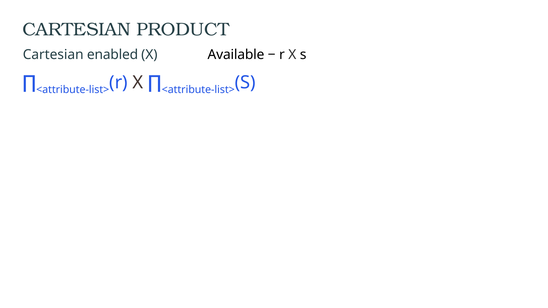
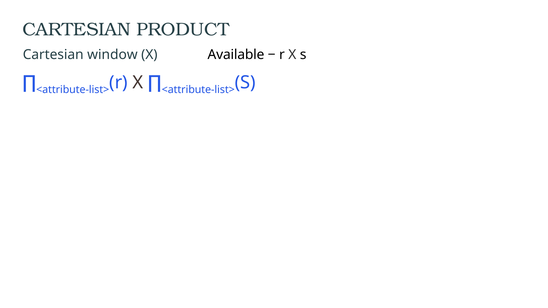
enabled: enabled -> window
